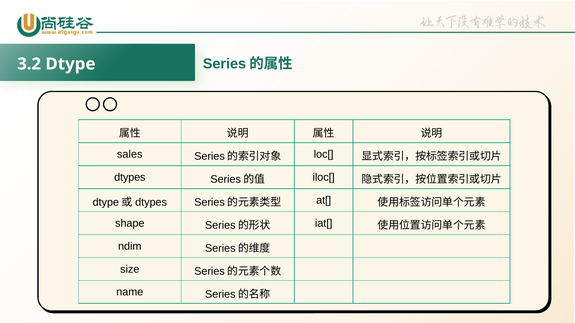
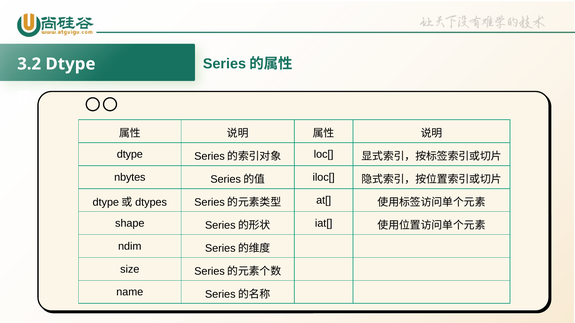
sales at (130, 155): sales -> dtype
dtypes at (130, 178): dtypes -> nbytes
